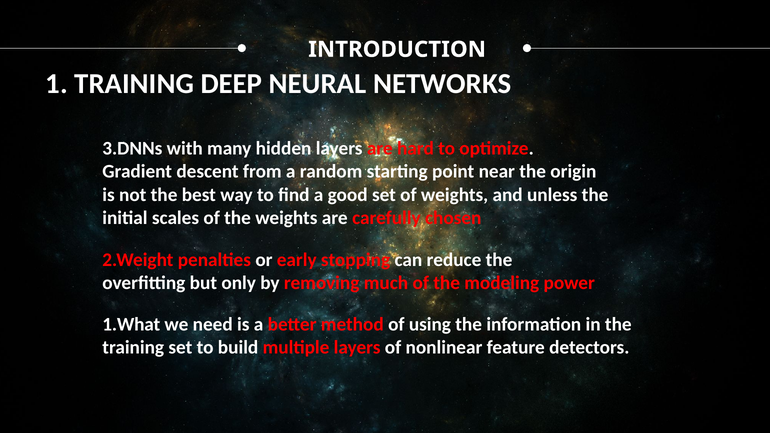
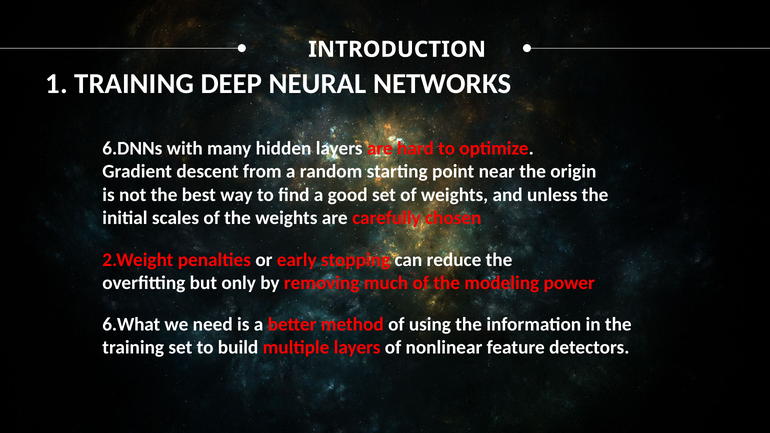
3.DNNs: 3.DNNs -> 6.DNNs
1.What: 1.What -> 6.What
